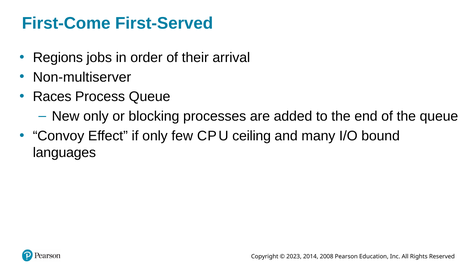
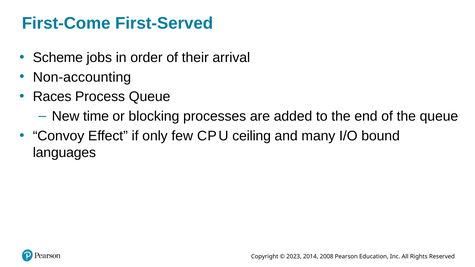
Regions: Regions -> Scheme
Non-multiserver: Non-multiserver -> Non-accounting
New only: only -> time
